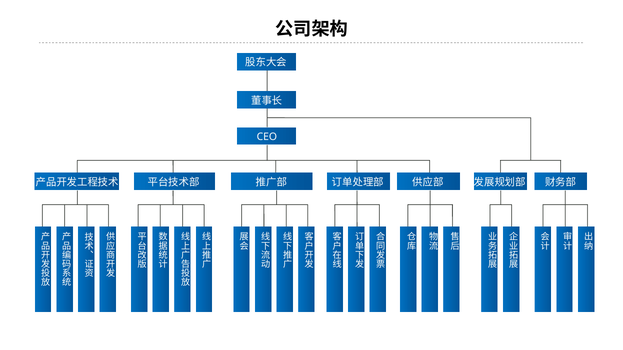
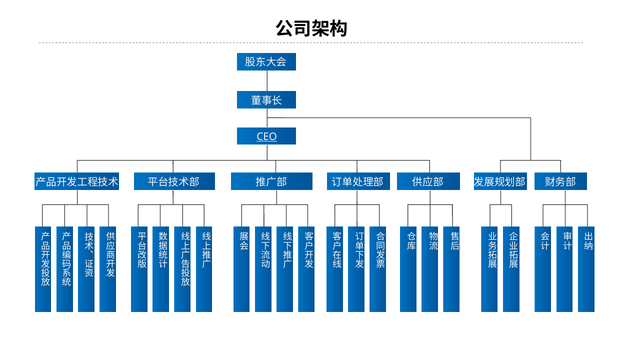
CEO underline: none -> present
